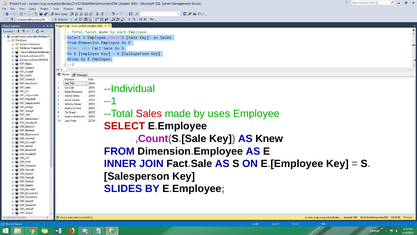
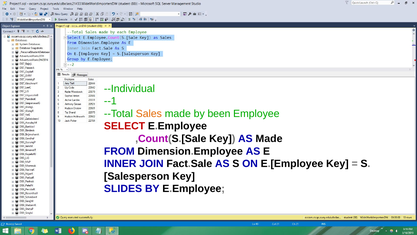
Sales colour: red -> orange
uses: uses -> been
AS Knew: Knew -> Made
